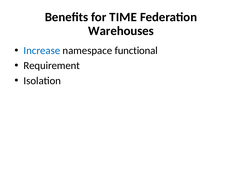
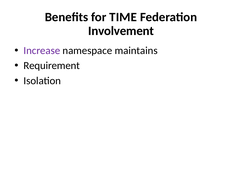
Warehouses: Warehouses -> Involvement
Increase colour: blue -> purple
functional: functional -> maintains
